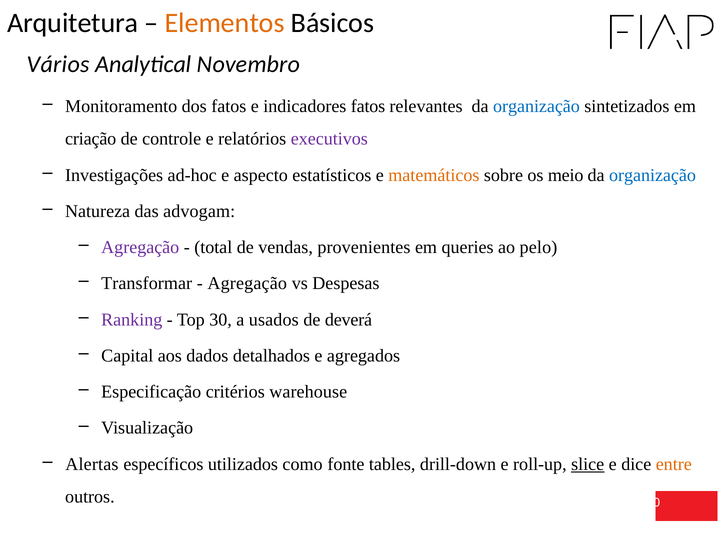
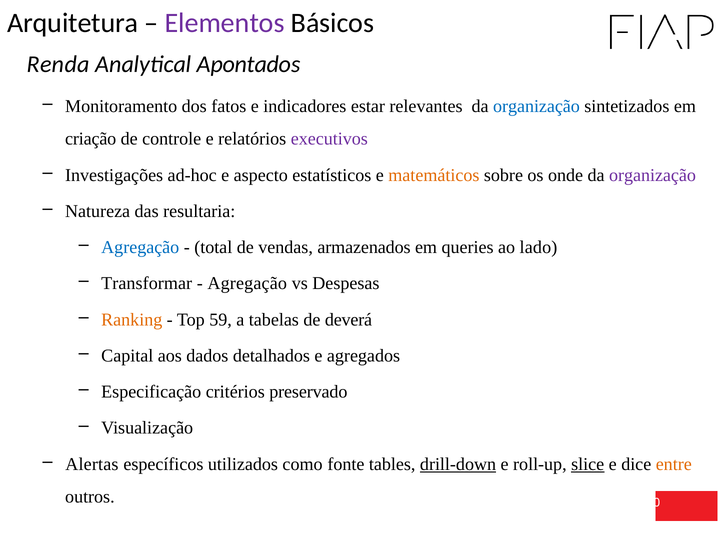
Elementos colour: orange -> purple
Vários: Vários -> Renda
Novembro: Novembro -> Apontados
indicadores fatos: fatos -> estar
meio: meio -> onde
organização at (653, 175) colour: blue -> purple
advogam: advogam -> resultaria
Agregação at (140, 247) colour: purple -> blue
provenientes: provenientes -> armazenados
pelo: pelo -> lado
Ranking colour: purple -> orange
30: 30 -> 59
usados: usados -> tabelas
warehouse: warehouse -> preservado
drill-down underline: none -> present
